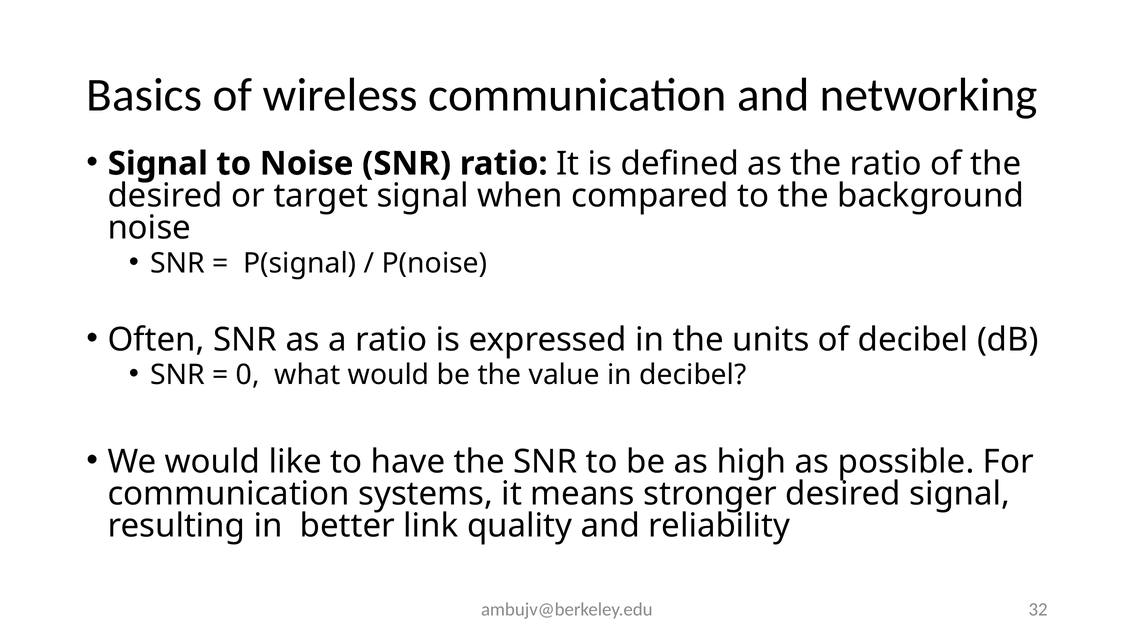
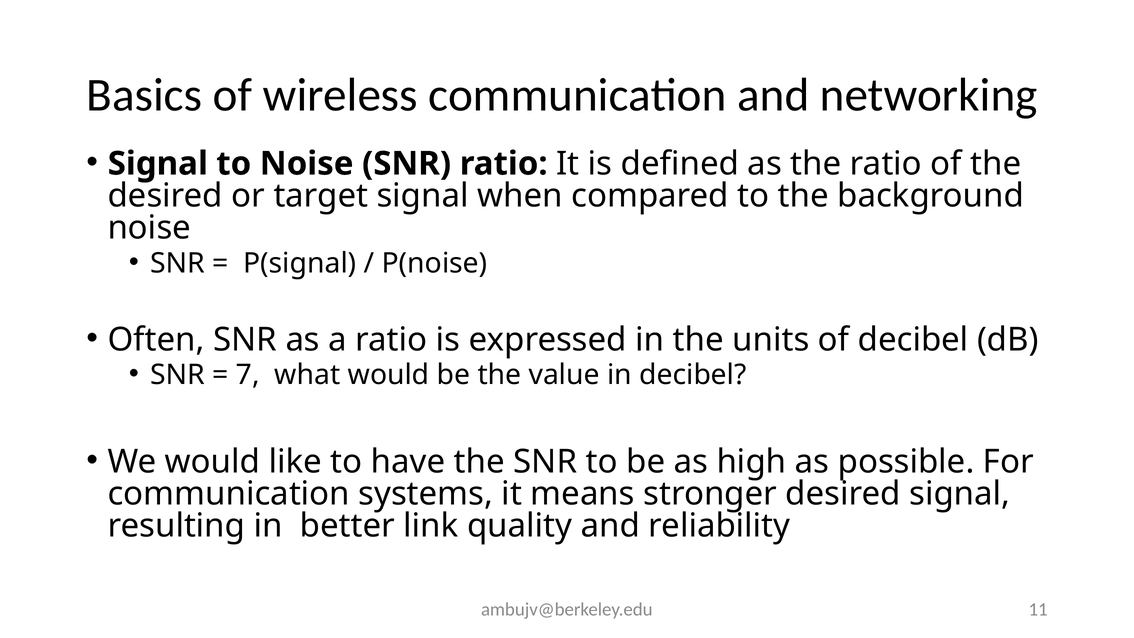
0: 0 -> 7
32: 32 -> 11
